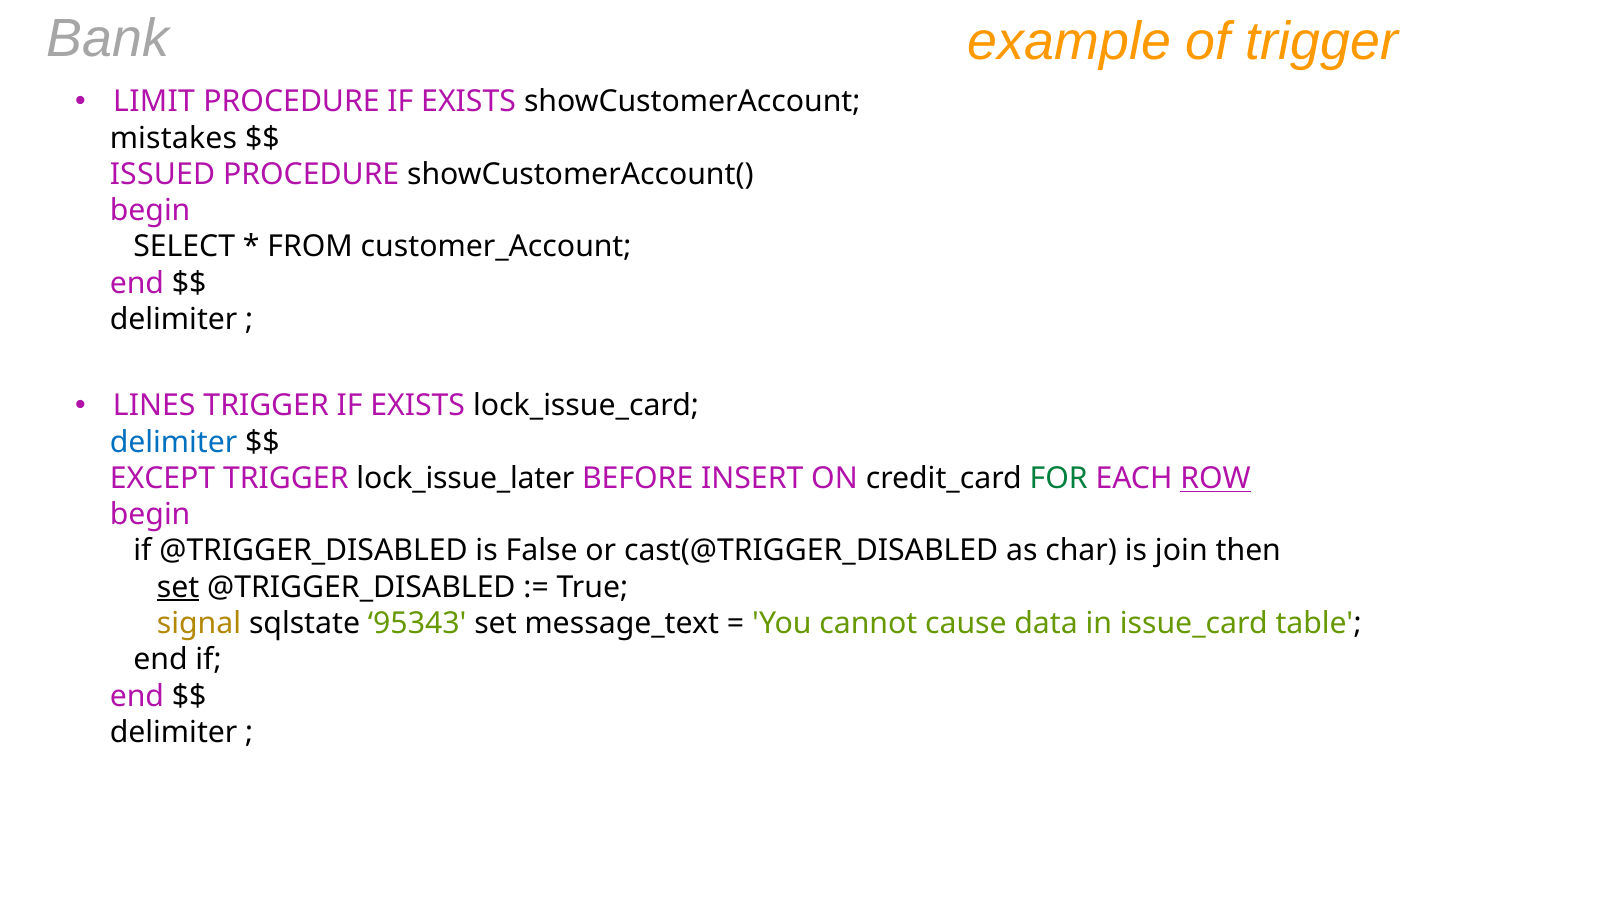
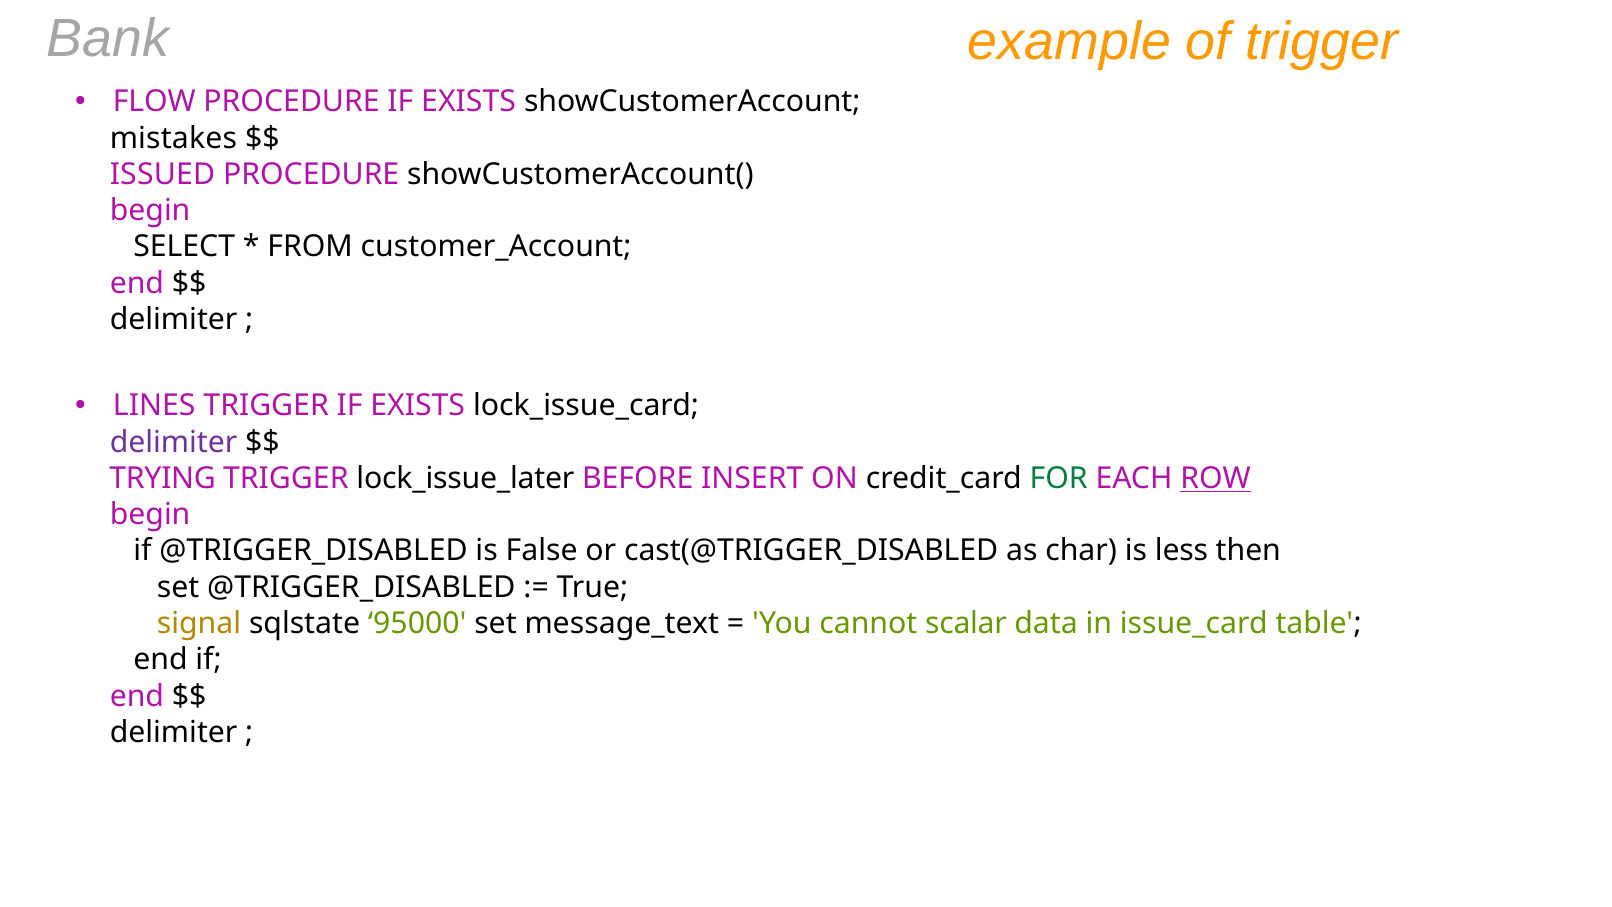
LIMIT: LIMIT -> FLOW
delimiter at (174, 442) colour: blue -> purple
EXCEPT: EXCEPT -> TRYING
join: join -> less
set at (178, 587) underline: present -> none
95343: 95343 -> 95000
cause: cause -> scalar
